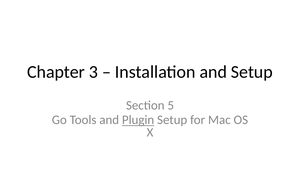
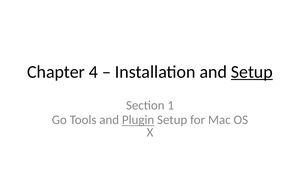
3: 3 -> 4
Setup at (252, 72) underline: none -> present
5: 5 -> 1
